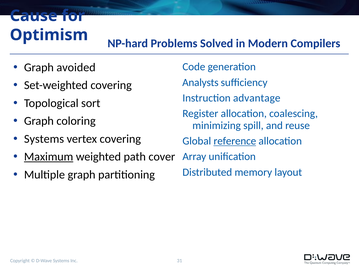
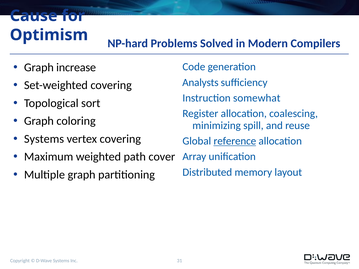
avoided: avoided -> increase
advantage: advantage -> somewhat
Maximum underline: present -> none
